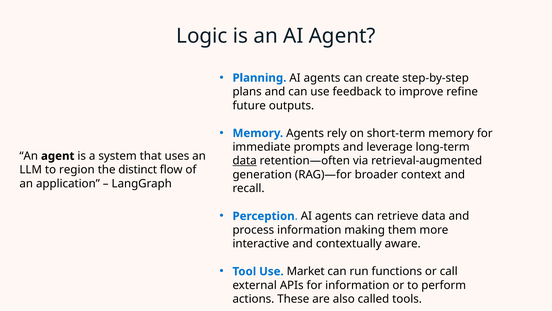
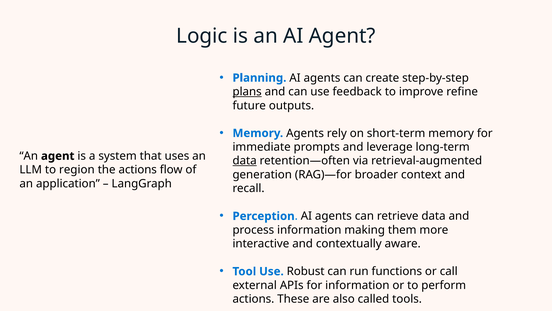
plans underline: none -> present
the distinct: distinct -> actions
Market: Market -> Robust
